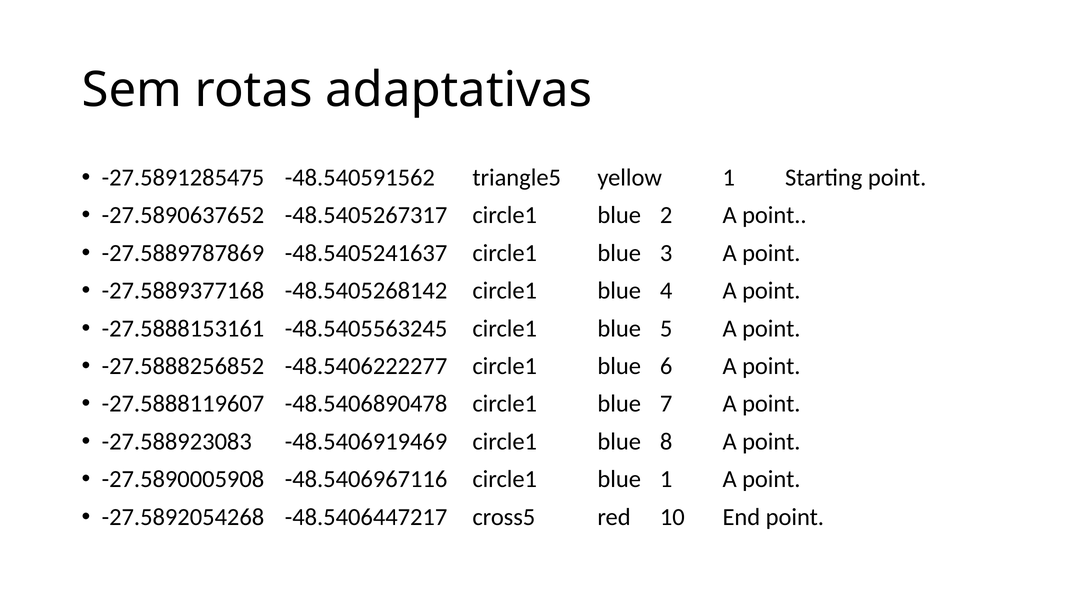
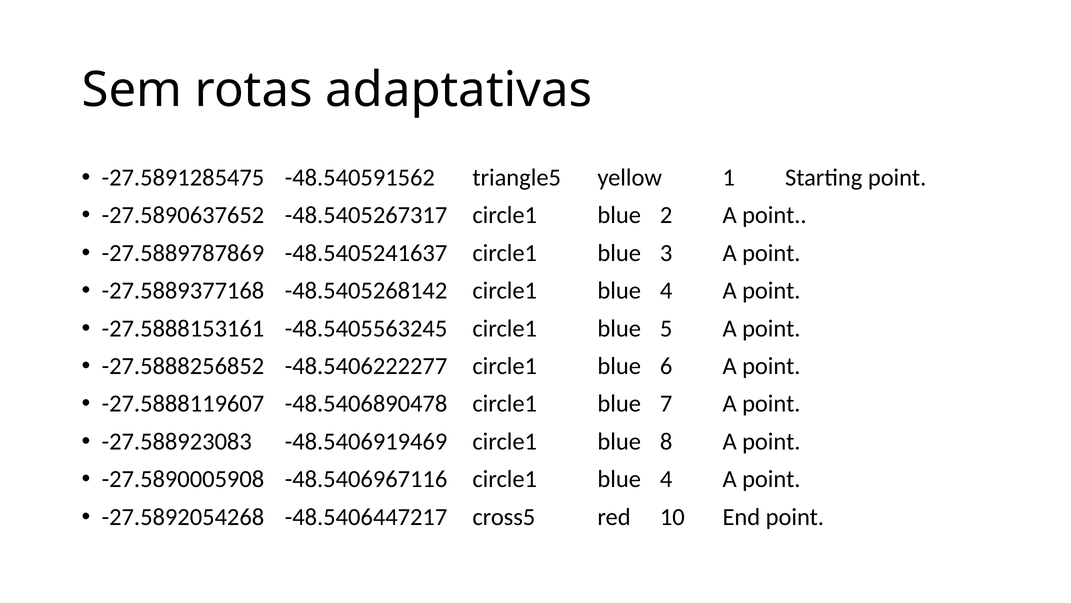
-48.5406967116 circle1 blue 1: 1 -> 4
